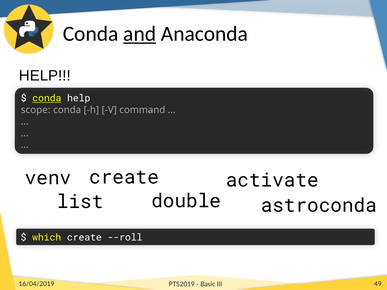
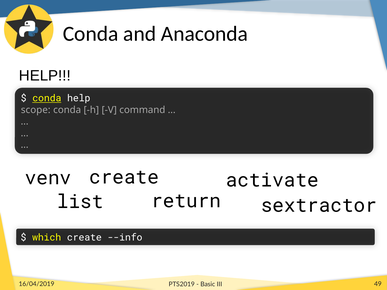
and underline: present -> none
double: double -> return
astroconda: astroconda -> sextractor
--roll: --roll -> --info
